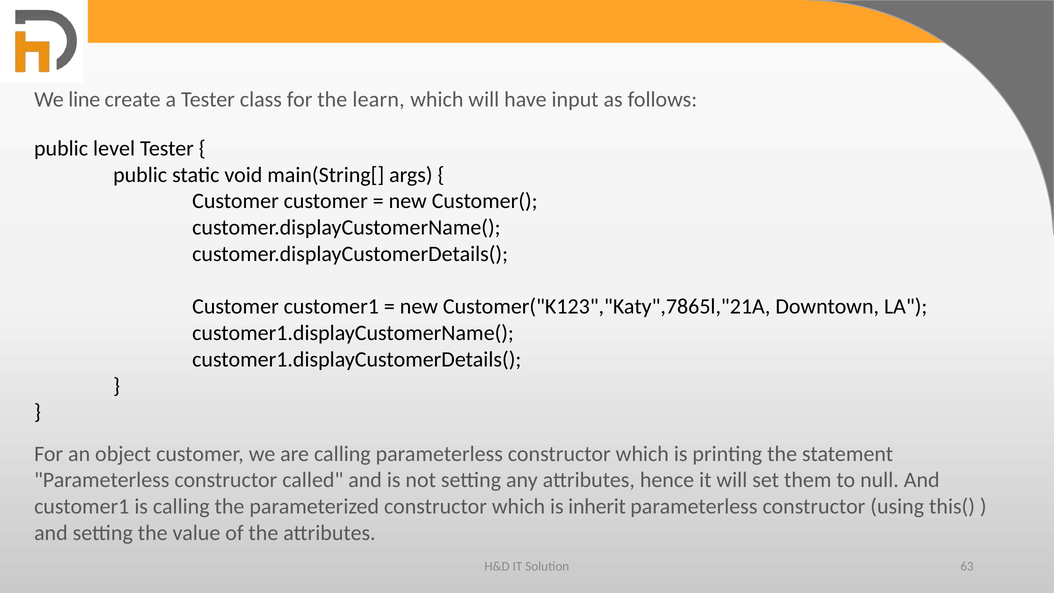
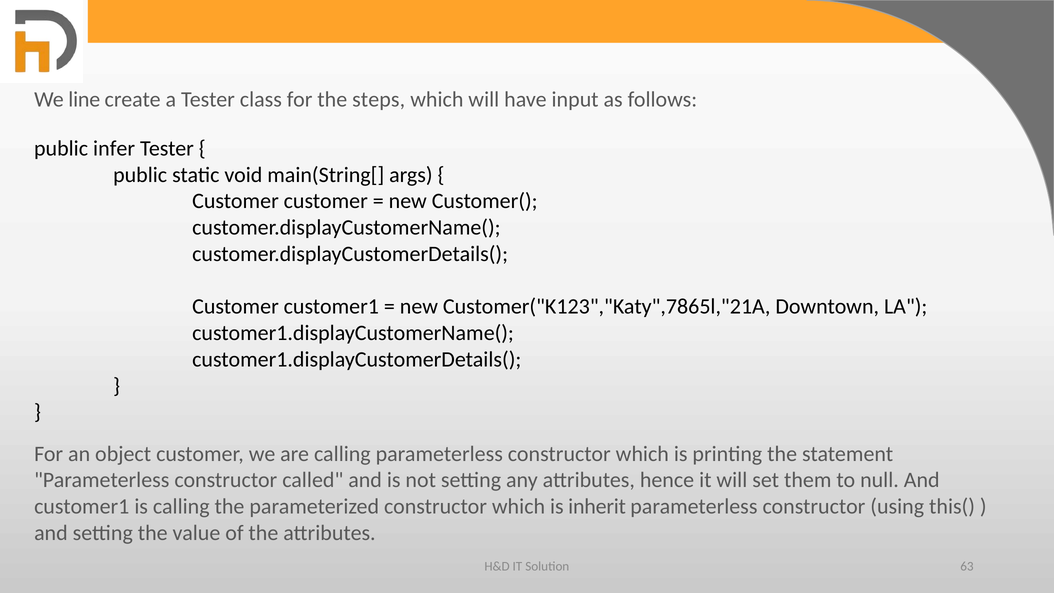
learn: learn -> steps
level: level -> infer
